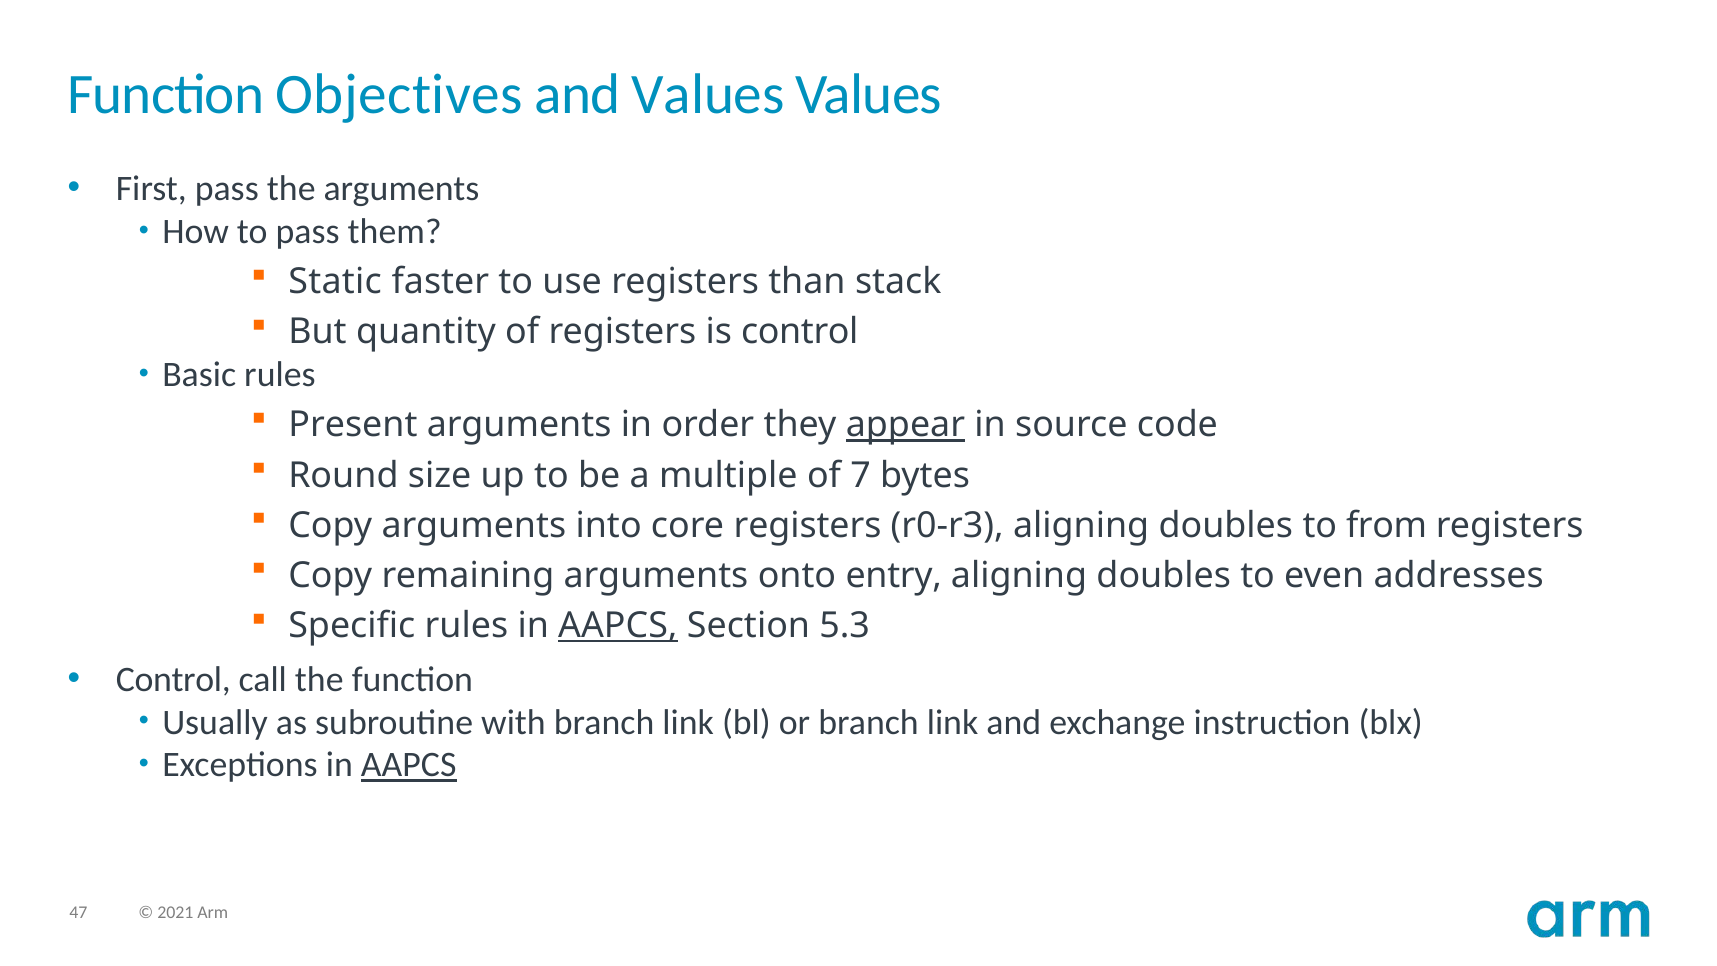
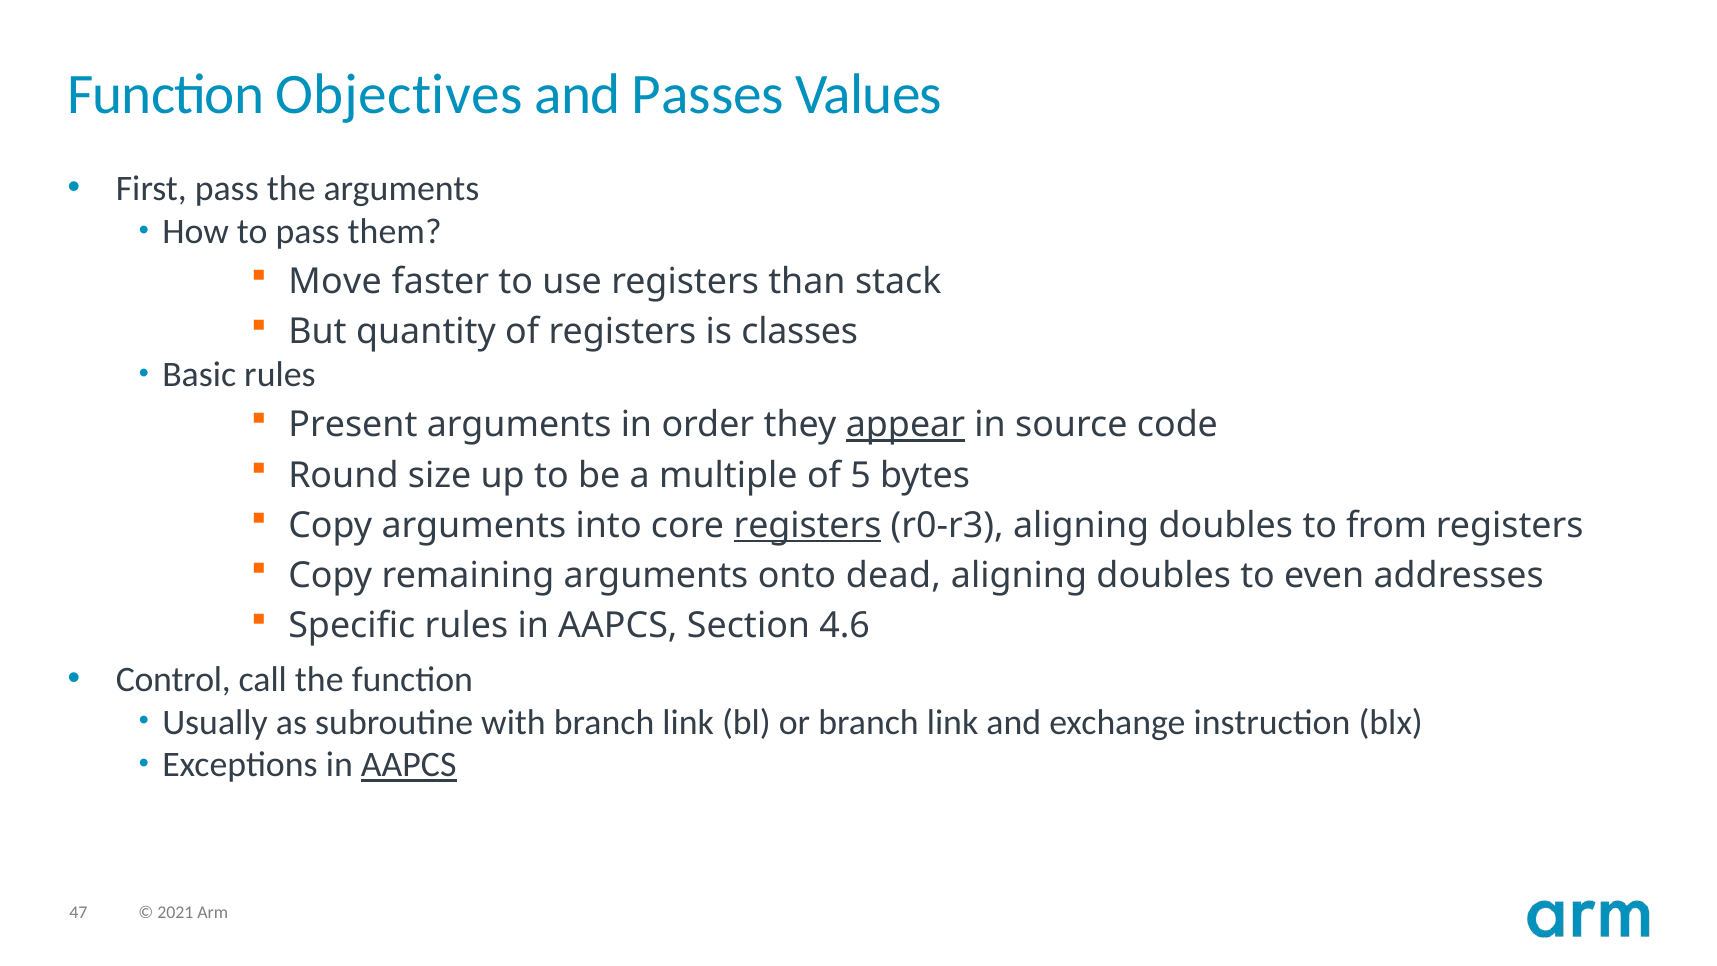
and Values: Values -> Passes
Static: Static -> Move
is control: control -> classes
7: 7 -> 5
registers at (808, 525) underline: none -> present
entry: entry -> dead
AAPCS at (618, 625) underline: present -> none
5.3: 5.3 -> 4.6
